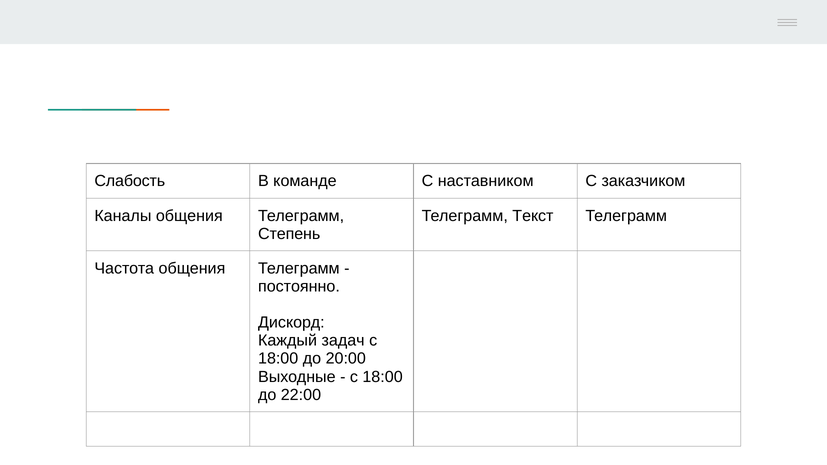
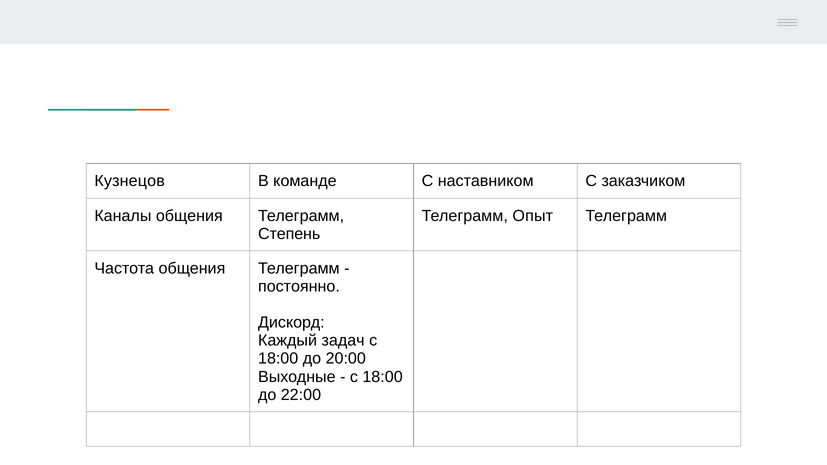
Слабость: Слабость -> Кузнецов
Текст: Текст -> Опыт
